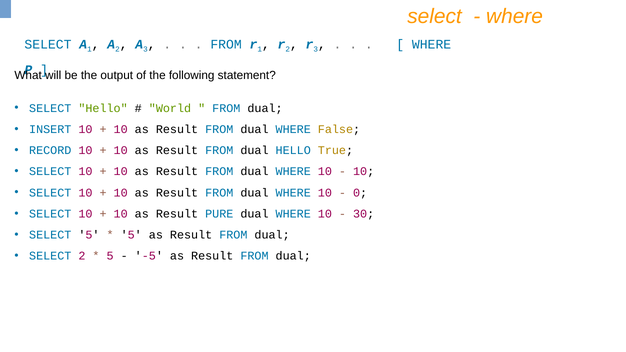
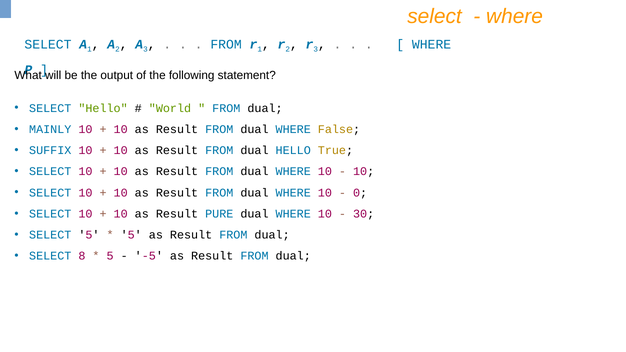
INSERT: INSERT -> MAINLY
RECORD: RECORD -> SUFFIX
SELECT 2: 2 -> 8
